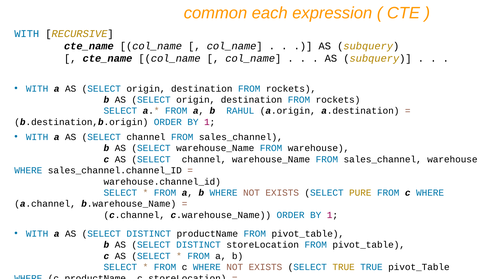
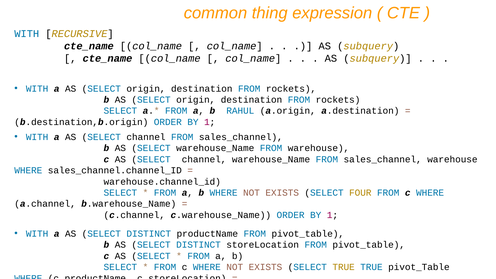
each: each -> thing
PURE: PURE -> FOUR
